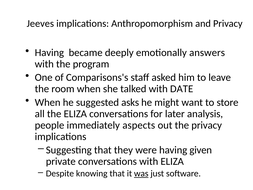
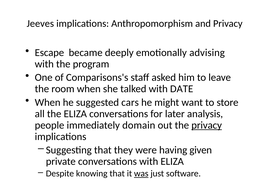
Having at (49, 53): Having -> Escape
answers: answers -> advising
asks: asks -> cars
aspects: aspects -> domain
privacy at (207, 125) underline: none -> present
